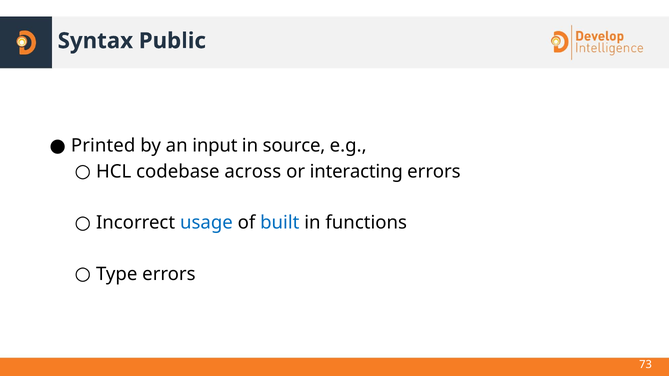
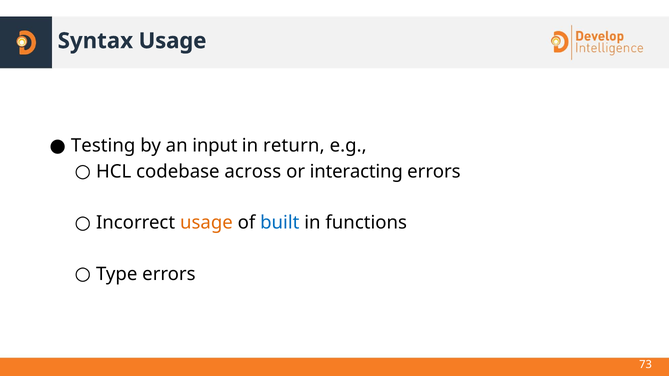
Syntax Public: Public -> Usage
Printed: Printed -> Testing
source: source -> return
usage at (206, 223) colour: blue -> orange
